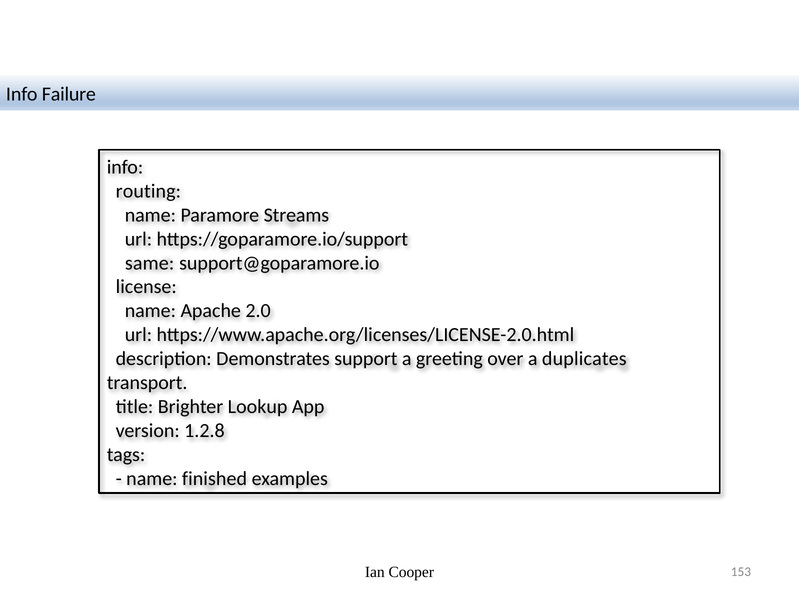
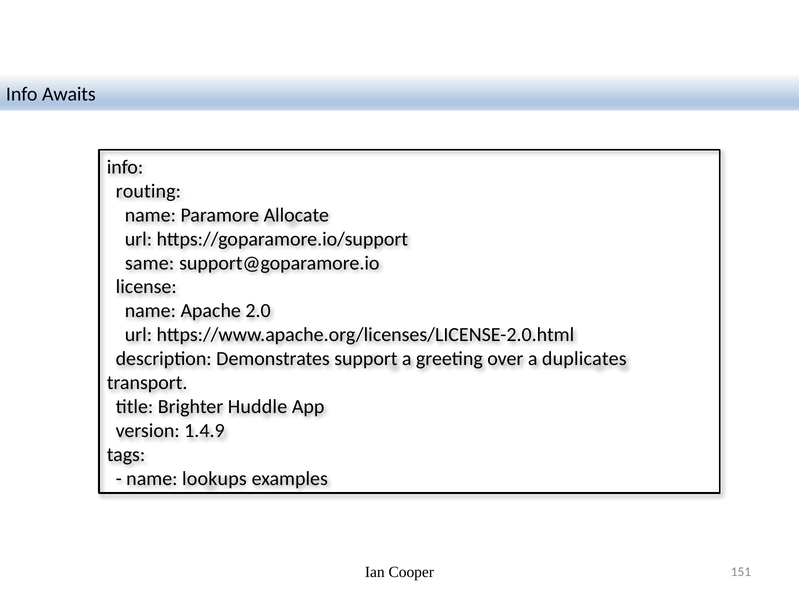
Failure: Failure -> Awaits
Streams: Streams -> Allocate
Lookup: Lookup -> Huddle
1.2.8: 1.2.8 -> 1.4.9
finished: finished -> lookups
153: 153 -> 151
